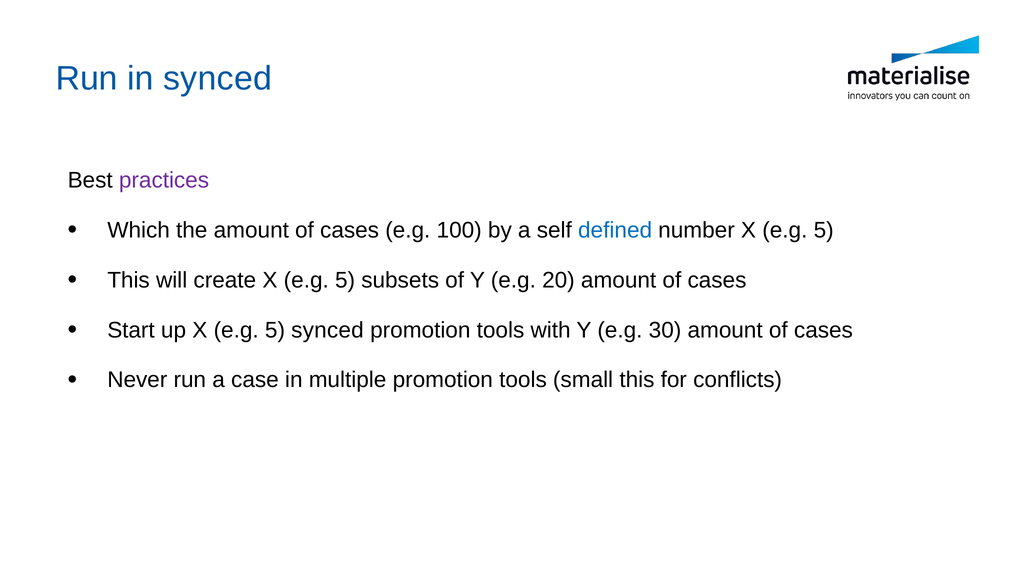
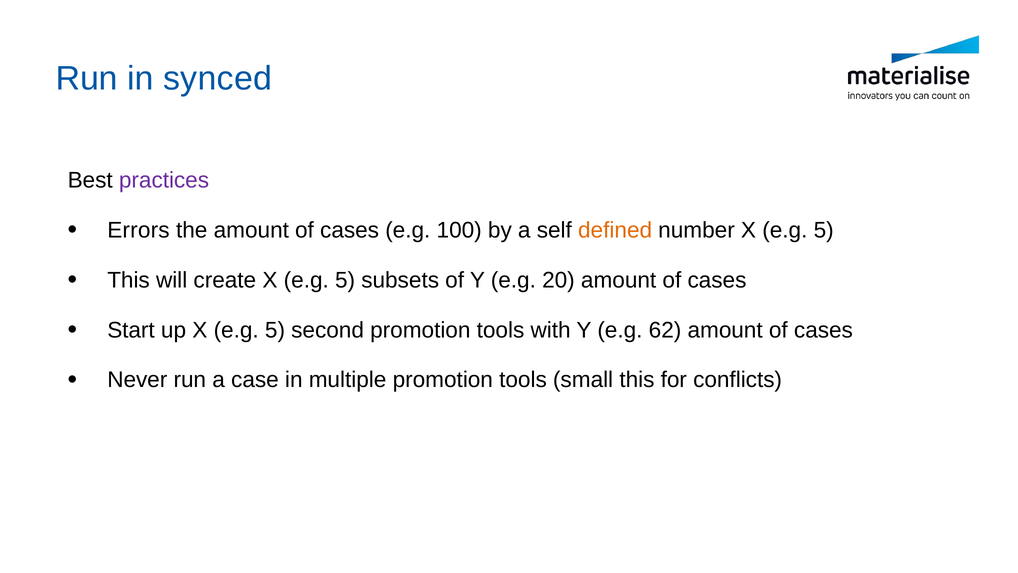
Which: Which -> Errors
defined colour: blue -> orange
5 synced: synced -> second
30: 30 -> 62
